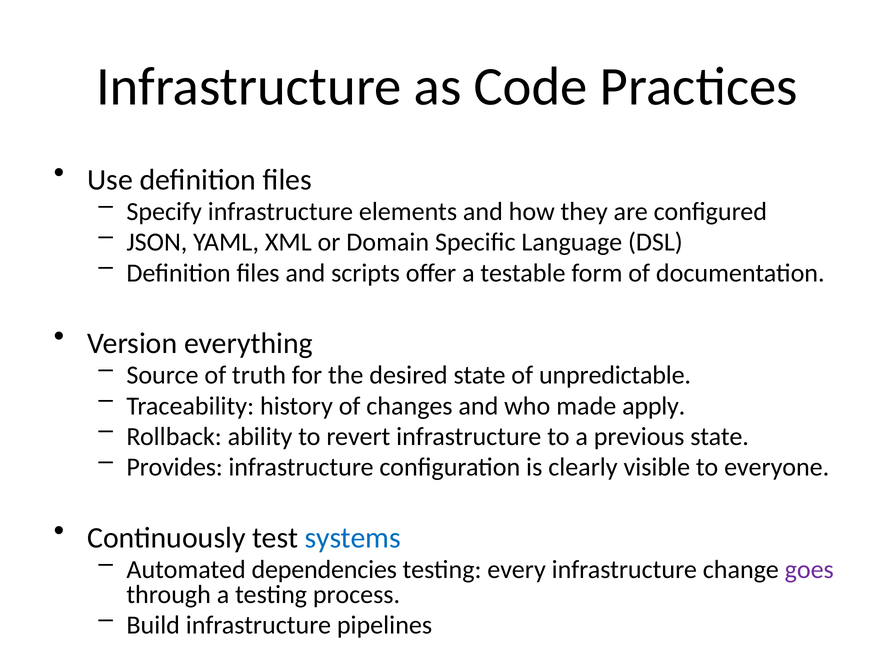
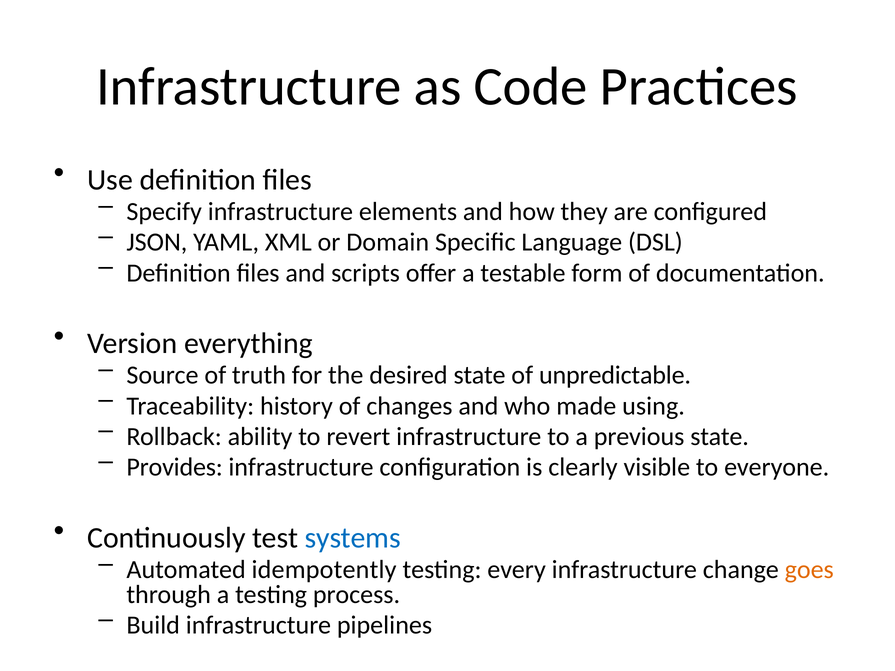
apply: apply -> using
dependencies: dependencies -> idempotently
goes colour: purple -> orange
